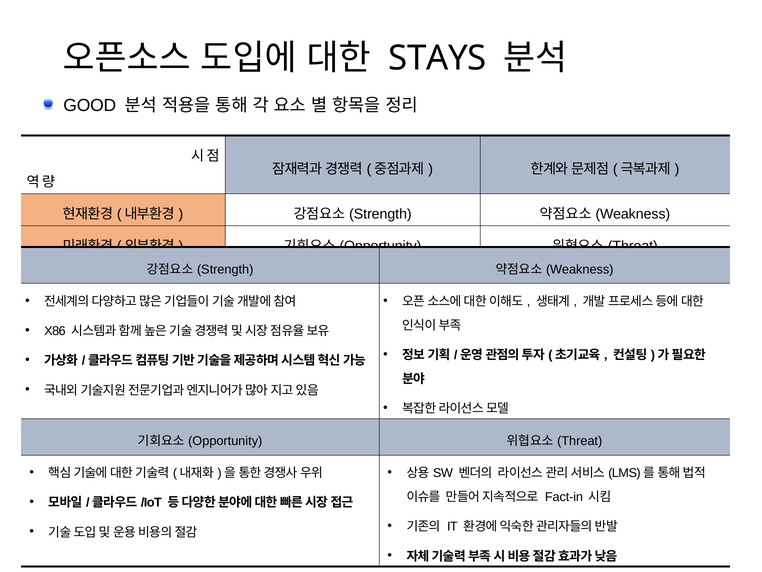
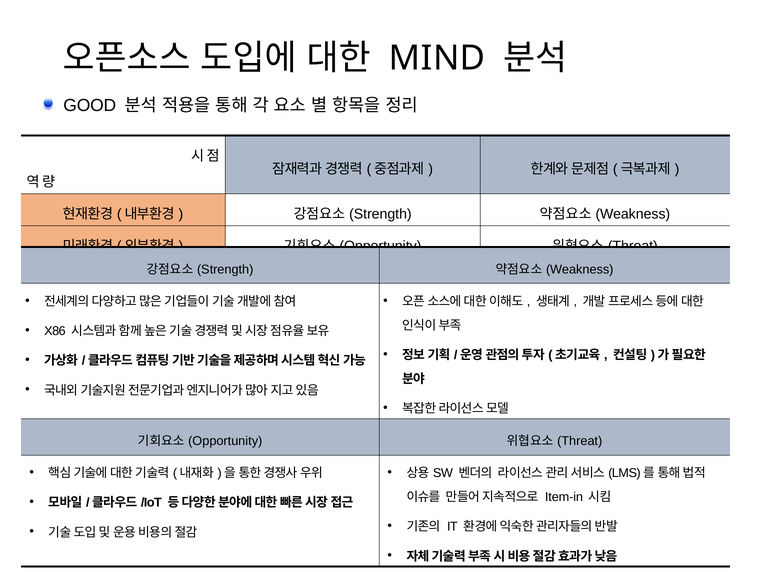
STAYS: STAYS -> MIND
Fact-in: Fact-in -> Item-in
